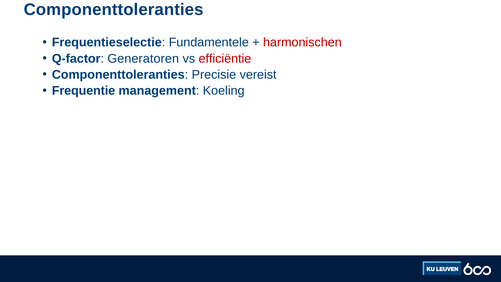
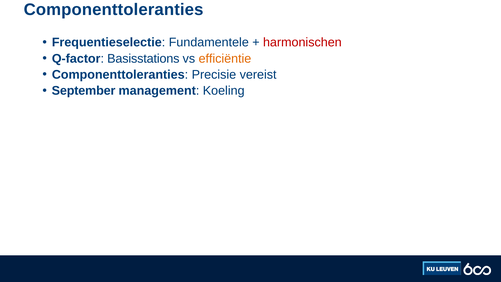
Generatoren: Generatoren -> Basisstations
efficiëntie colour: red -> orange
Frequentie: Frequentie -> September
